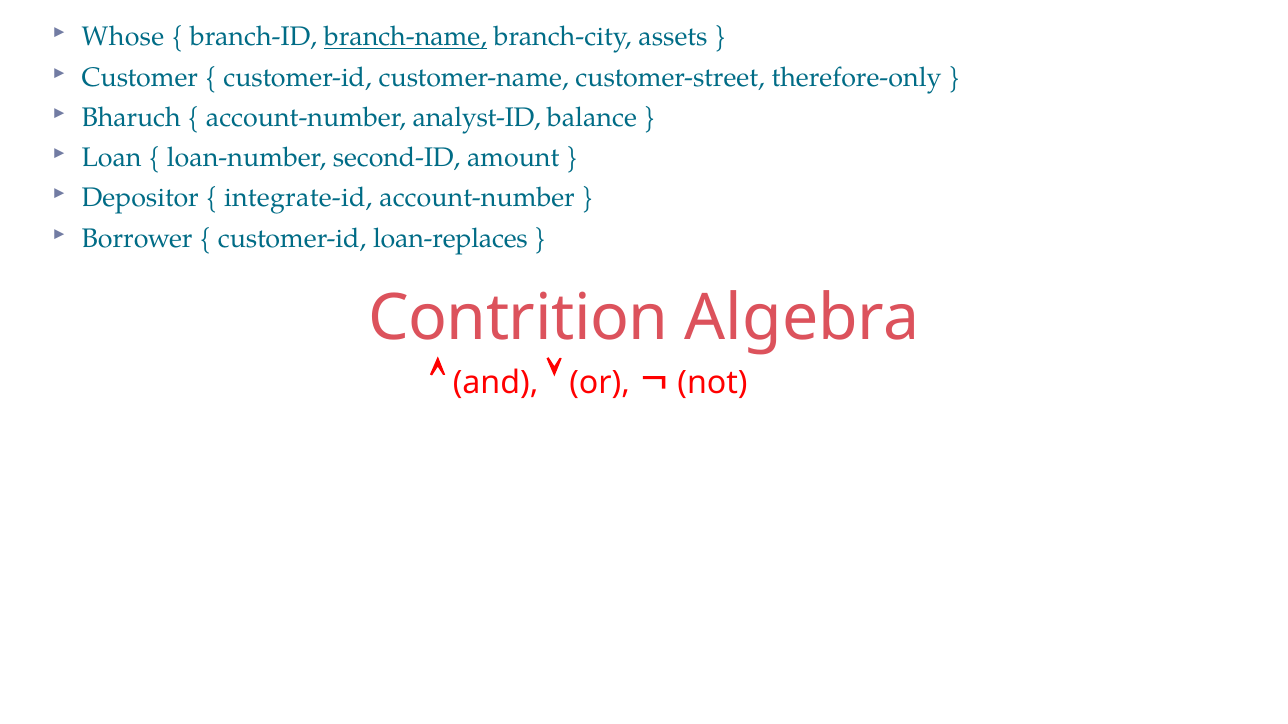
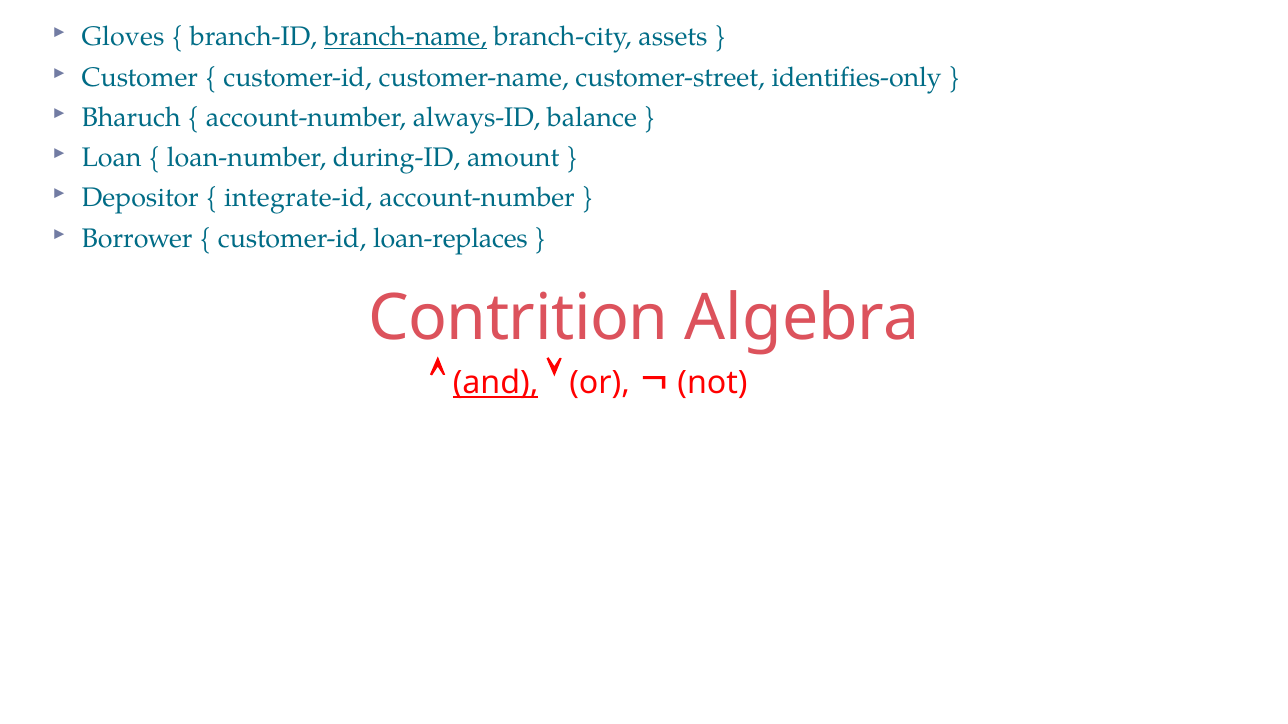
Whose: Whose -> Gloves
therefore-only: therefore-only -> identifies-only
analyst-ID: analyst-ID -> always-ID
second-ID: second-ID -> during-ID
and underline: none -> present
